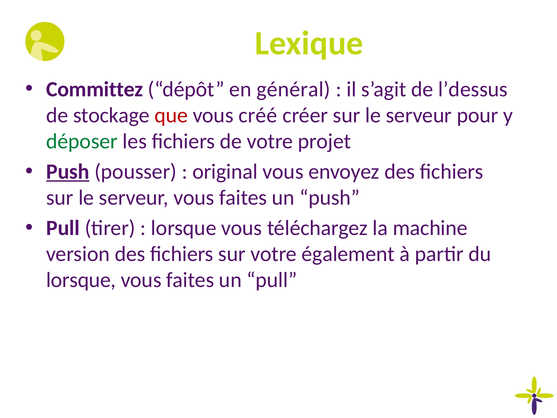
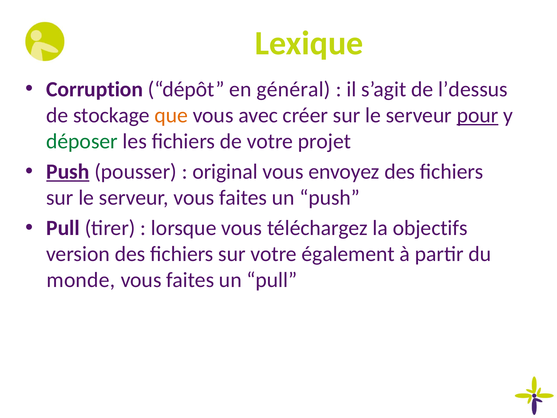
Committez: Committez -> Corruption
que colour: red -> orange
créé: créé -> avec
pour underline: none -> present
machine: machine -> objectifs
lorsque at (81, 280): lorsque -> monde
